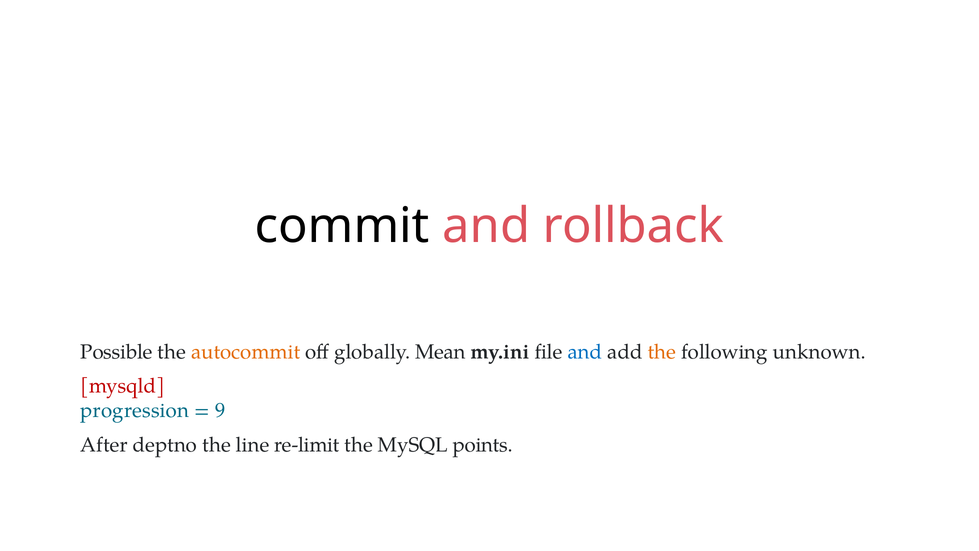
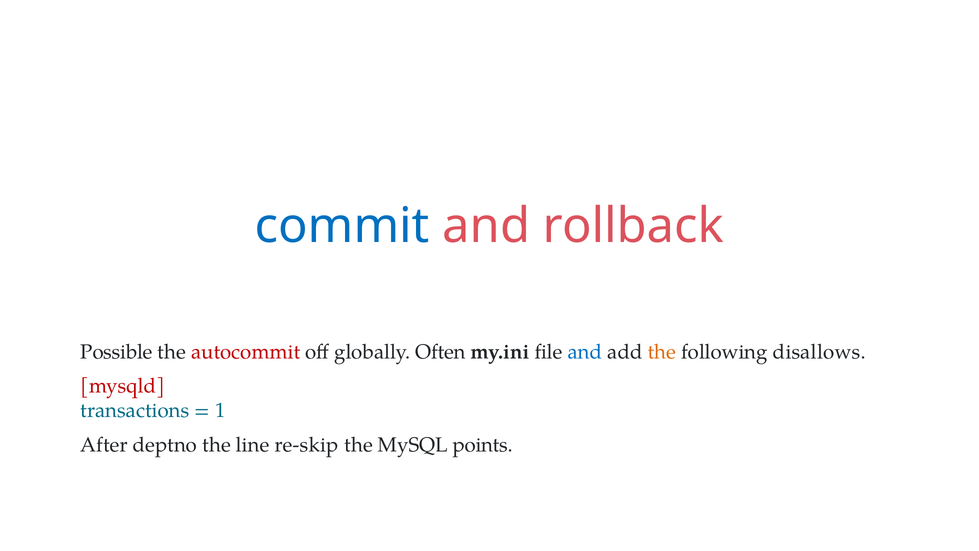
commit colour: black -> blue
autocommit colour: orange -> red
Mean: Mean -> Often
unknown: unknown -> disallows
progression: progression -> transactions
9: 9 -> 1
re-limit: re-limit -> re-skip
